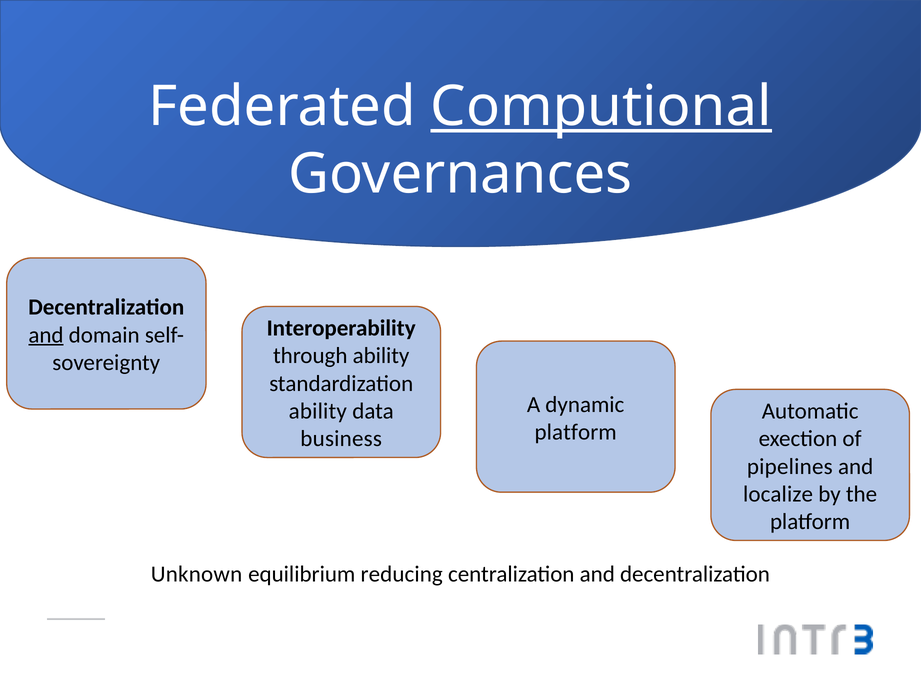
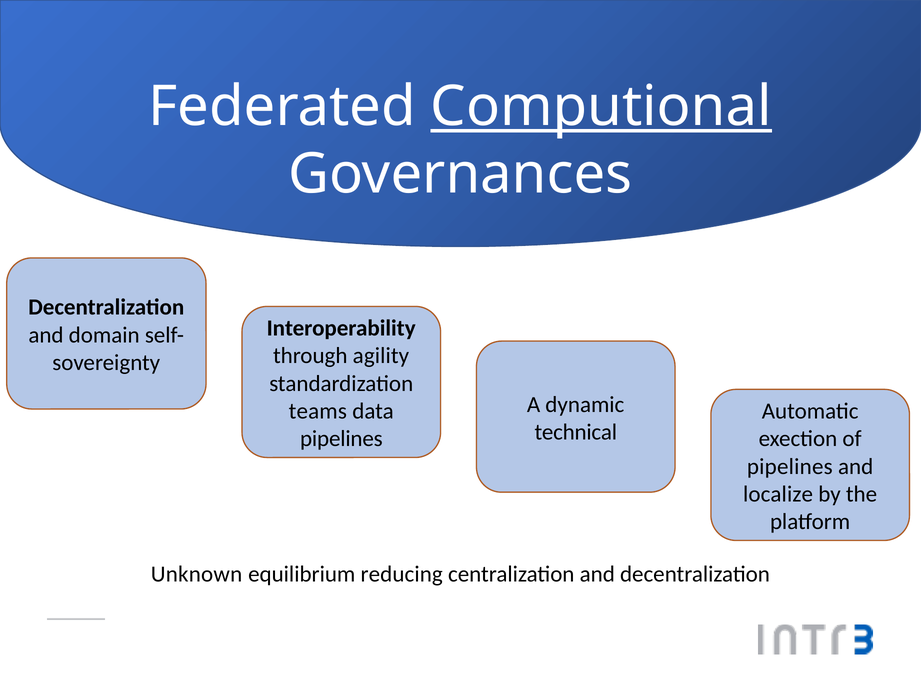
and at (46, 335) underline: present -> none
through ability: ability -> agility
ability at (318, 411): ability -> teams
platform at (576, 432): platform -> technical
business at (341, 439): business -> pipelines
